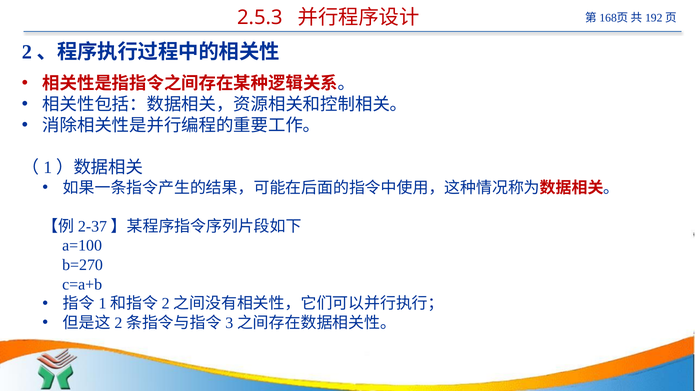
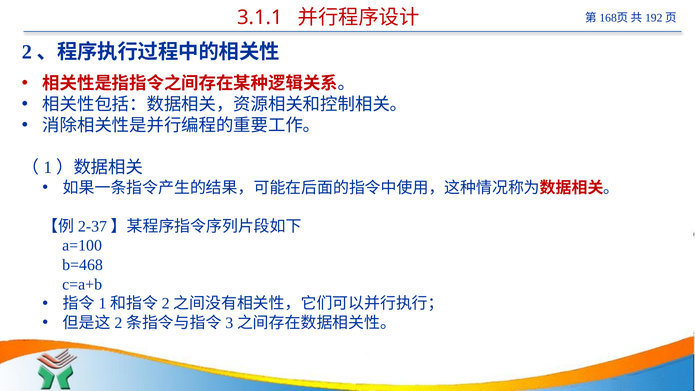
2.5.3: 2.5.3 -> 3.1.1
b=270: b=270 -> b=468
